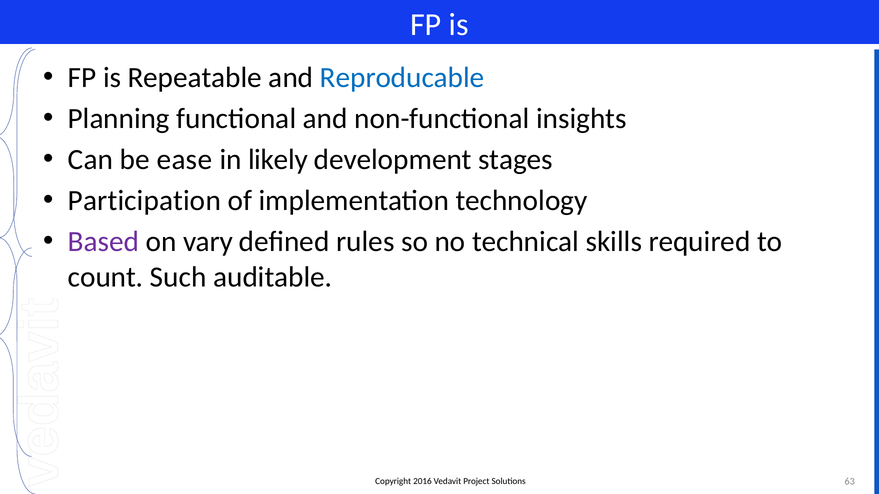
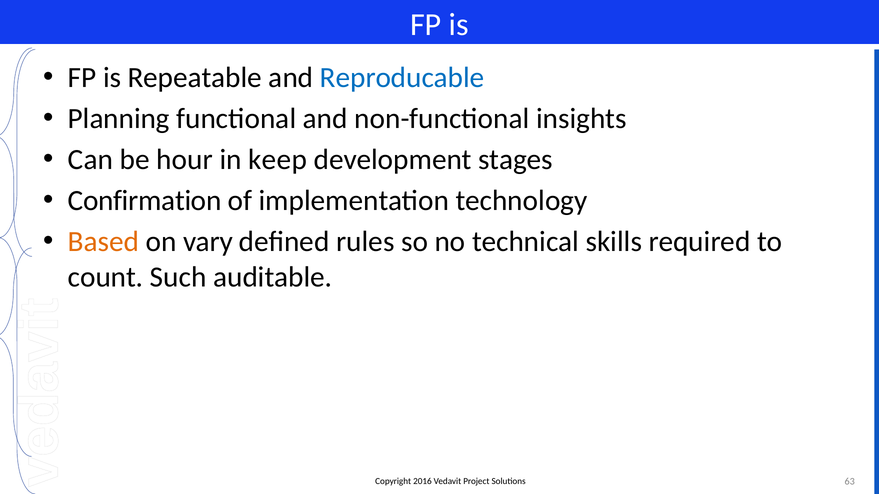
ease: ease -> hour
likely: likely -> keep
Participation: Participation -> Confirmation
Based colour: purple -> orange
